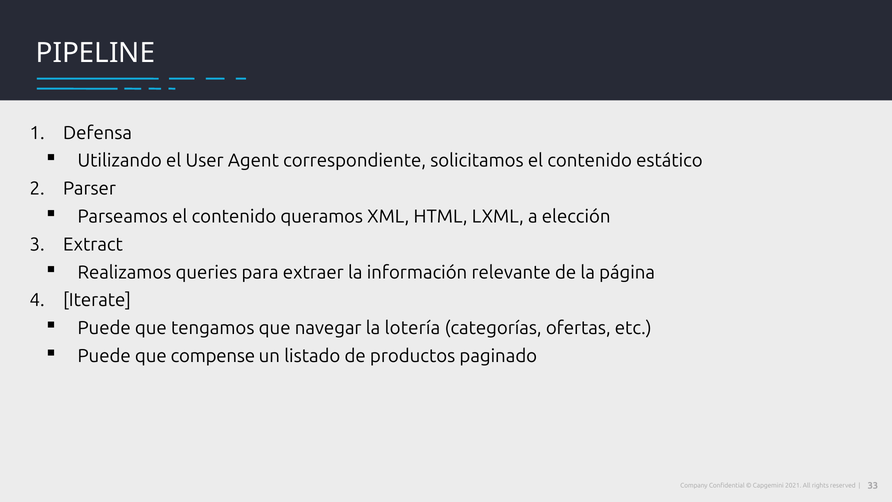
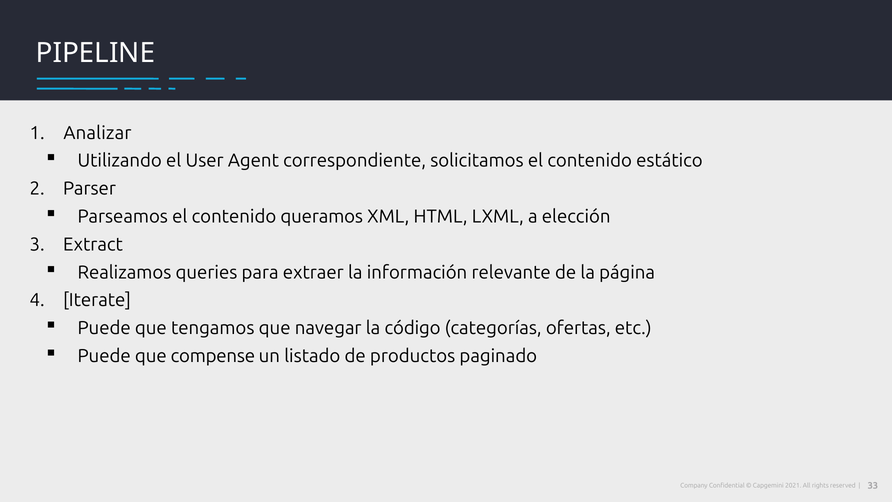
Defensa: Defensa -> Analizar
lotería: lotería -> código
